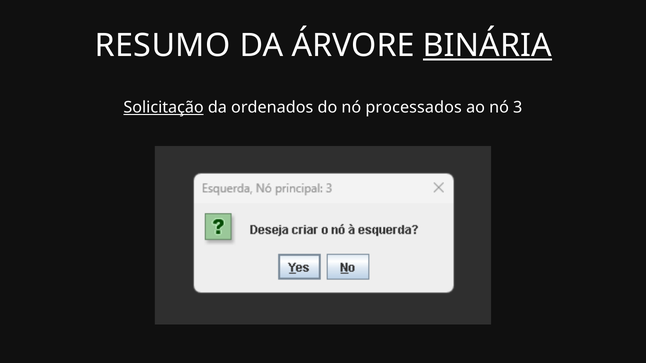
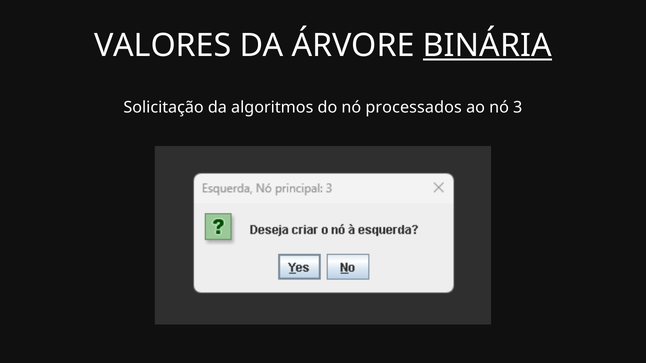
RESUMO: RESUMO -> VALORES
Solicitação underline: present -> none
ordenados: ordenados -> algoritmos
